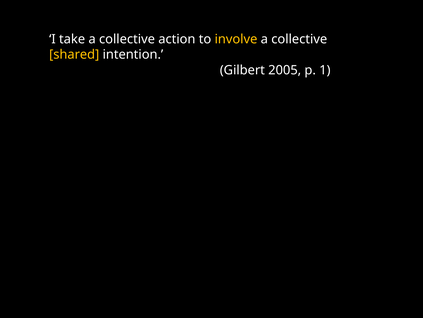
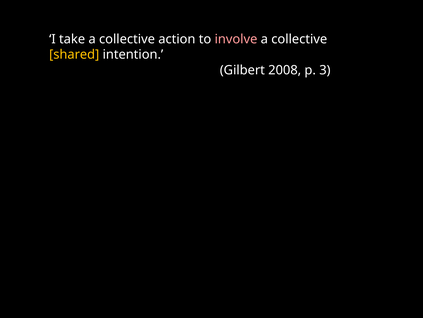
involve colour: yellow -> pink
2005: 2005 -> 2008
1: 1 -> 3
